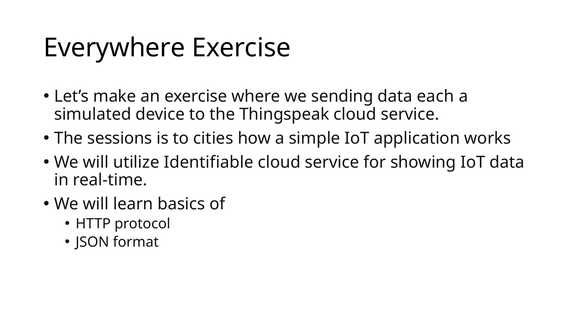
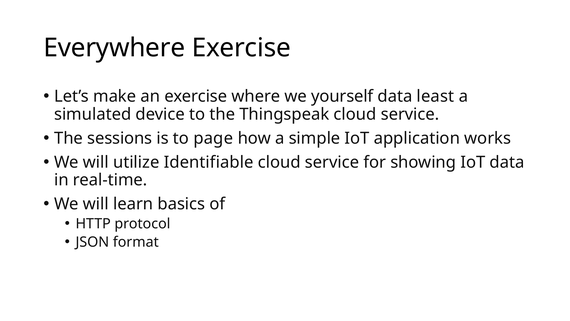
sending: sending -> yourself
each: each -> least
cities: cities -> page
